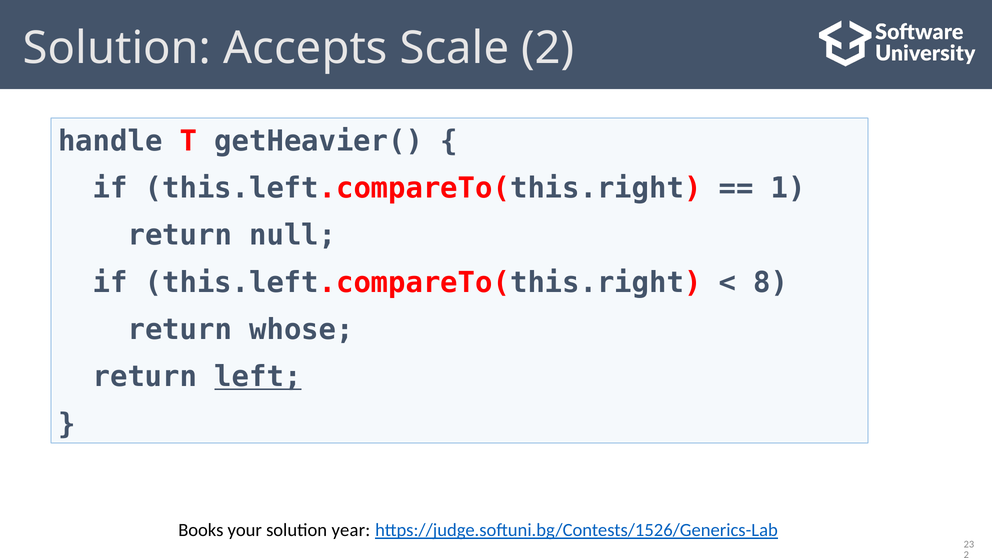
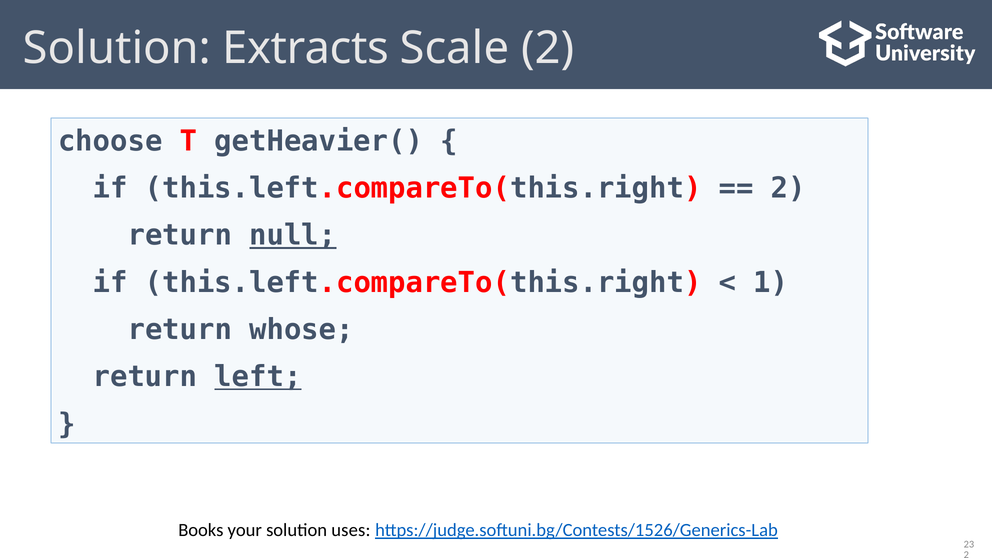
Accepts: Accepts -> Extracts
handle: handle -> choose
1 at (788, 188): 1 -> 2
null underline: none -> present
8: 8 -> 1
year: year -> uses
